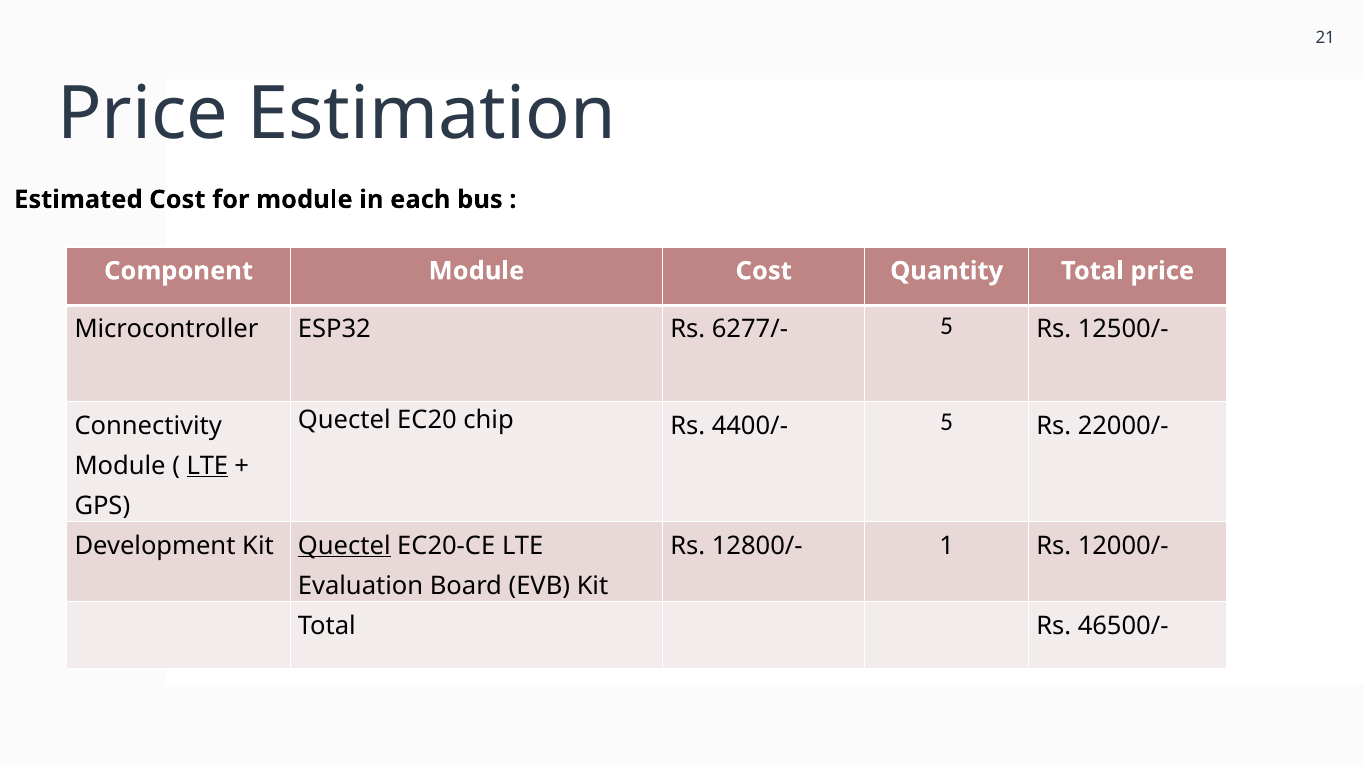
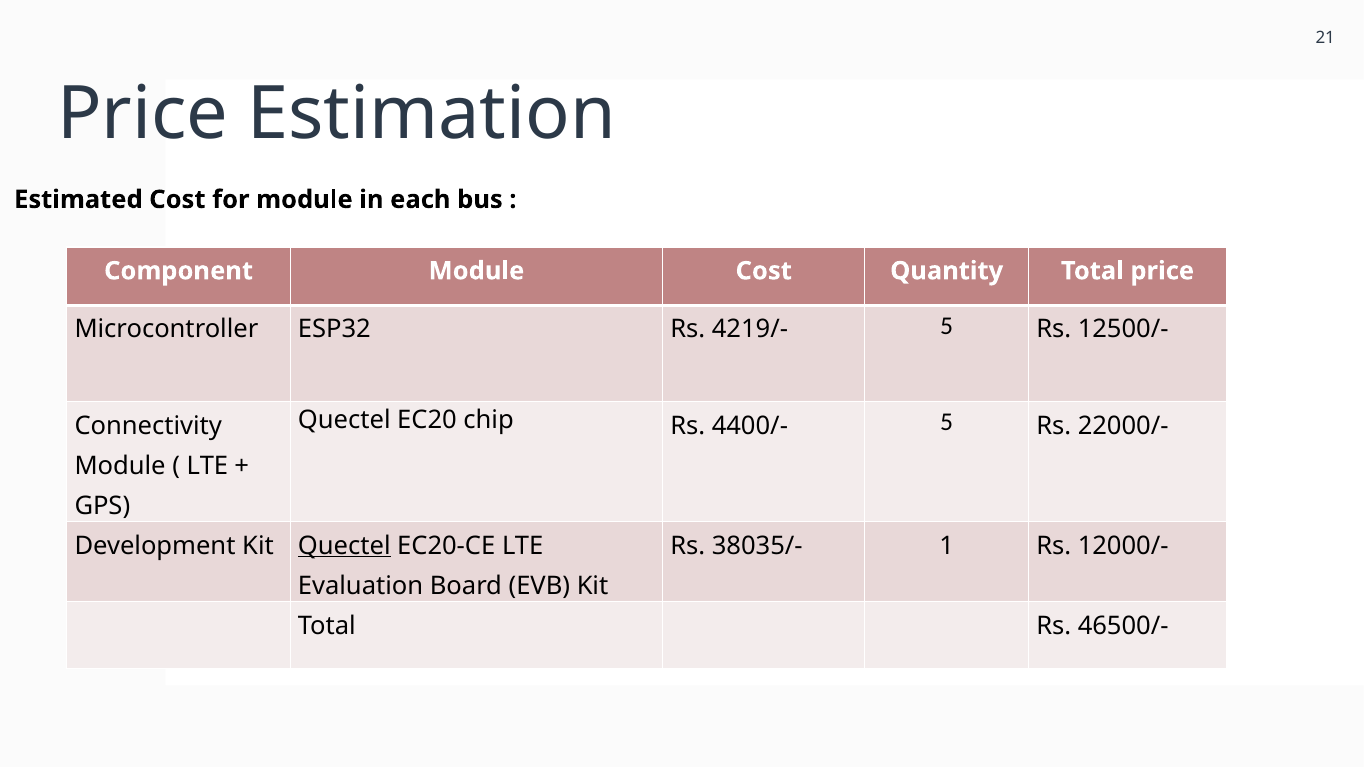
6277/-: 6277/- -> 4219/-
LTE at (207, 466) underline: present -> none
12800/-: 12800/- -> 38035/-
